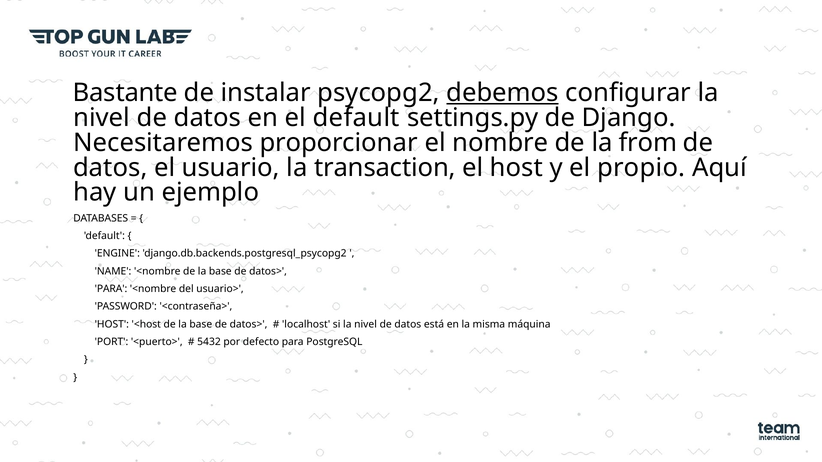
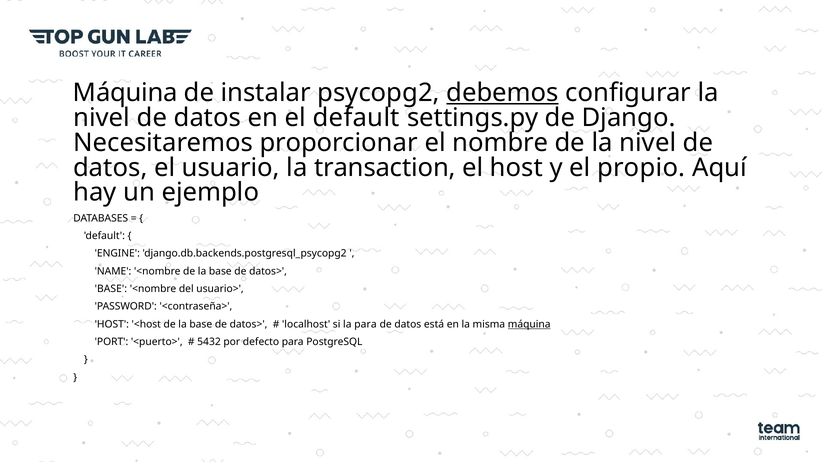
Bastante at (125, 93): Bastante -> Máquina
de la from: from -> nivel
PARA at (111, 289): PARA -> BASE
si la nivel: nivel -> para
máquina at (529, 324) underline: none -> present
